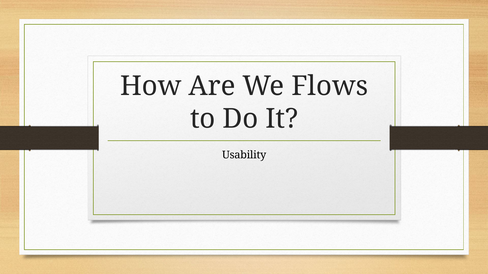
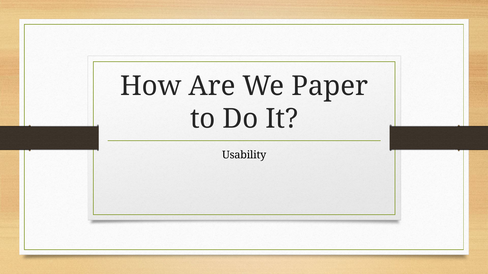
Flows: Flows -> Paper
